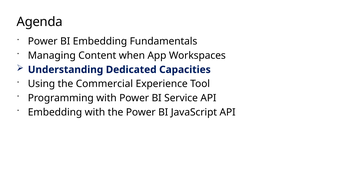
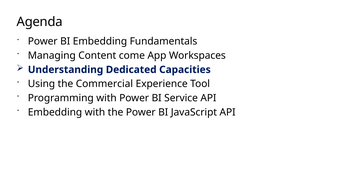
when: when -> come
